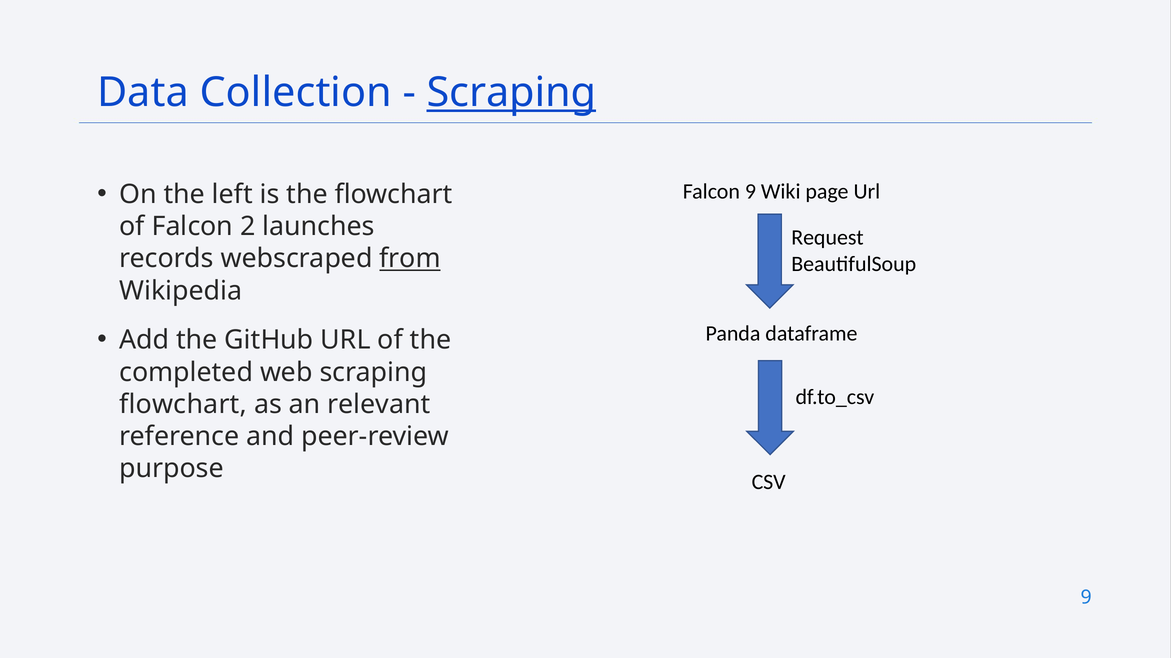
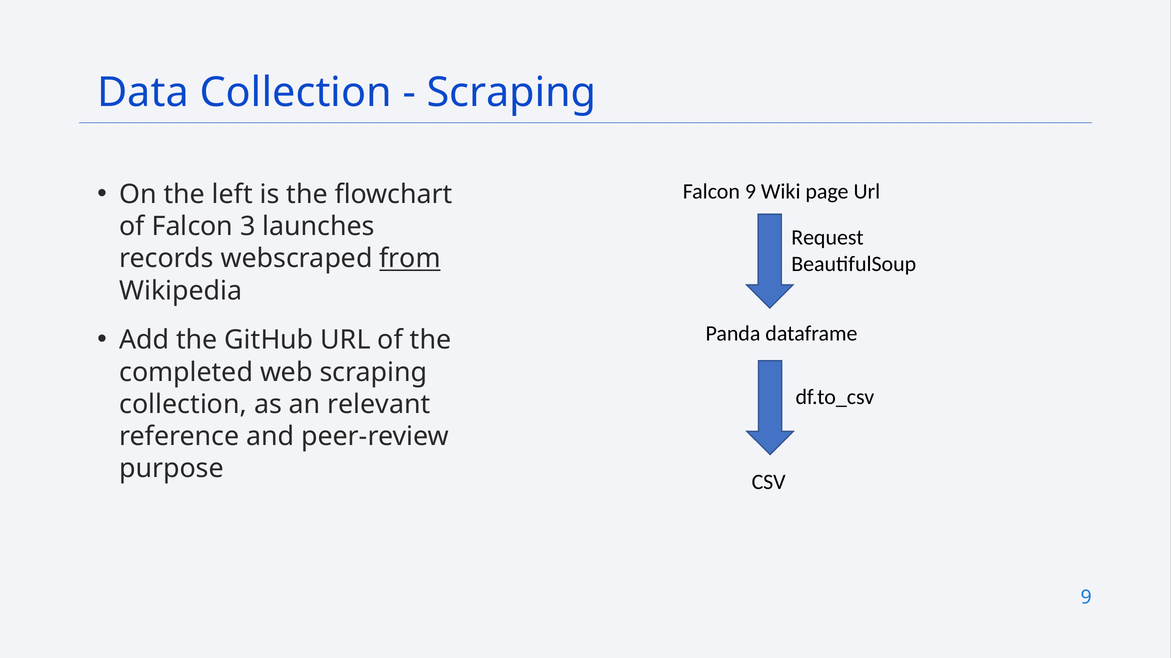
Scraping at (511, 93) underline: present -> none
2: 2 -> 3
flowchart at (183, 405): flowchart -> collection
